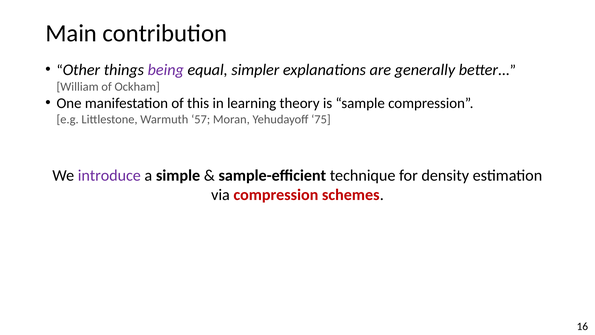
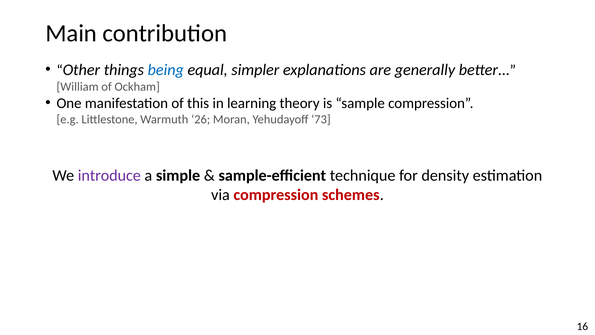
being colour: purple -> blue
57: 57 -> 26
75: 75 -> 73
